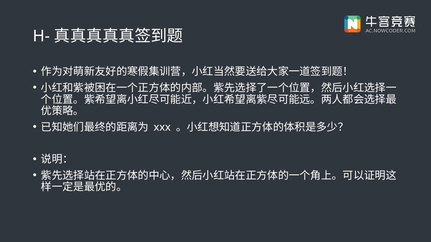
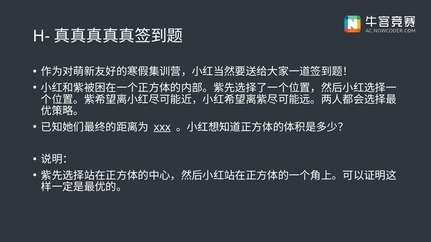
xxx underline: none -> present
